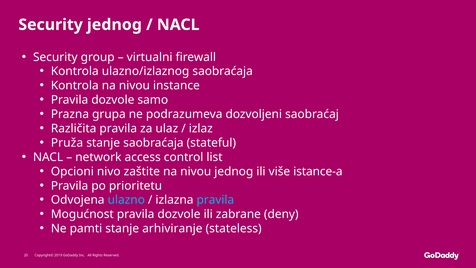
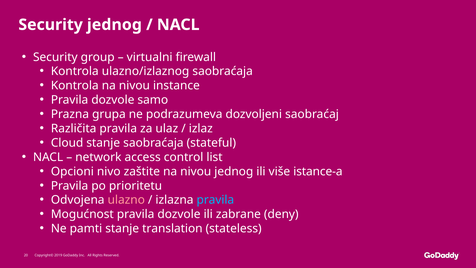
Pruža: Pruža -> Cloud
ulazno colour: light blue -> pink
arhiviranje: arhiviranje -> translation
